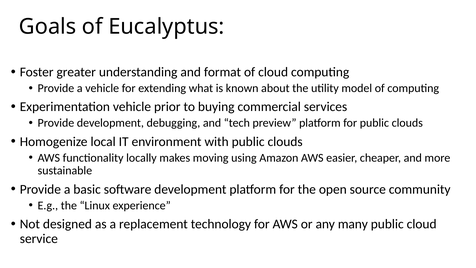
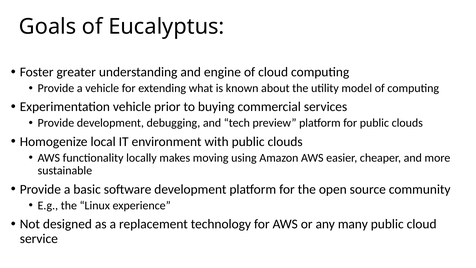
format: format -> engine
